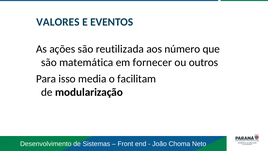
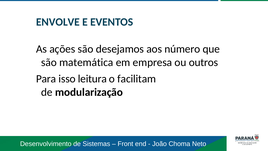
VALORES: VALORES -> ENVOLVE
reutilizada: reutilizada -> desejamos
fornecer: fornecer -> empresa
media: media -> leitura
